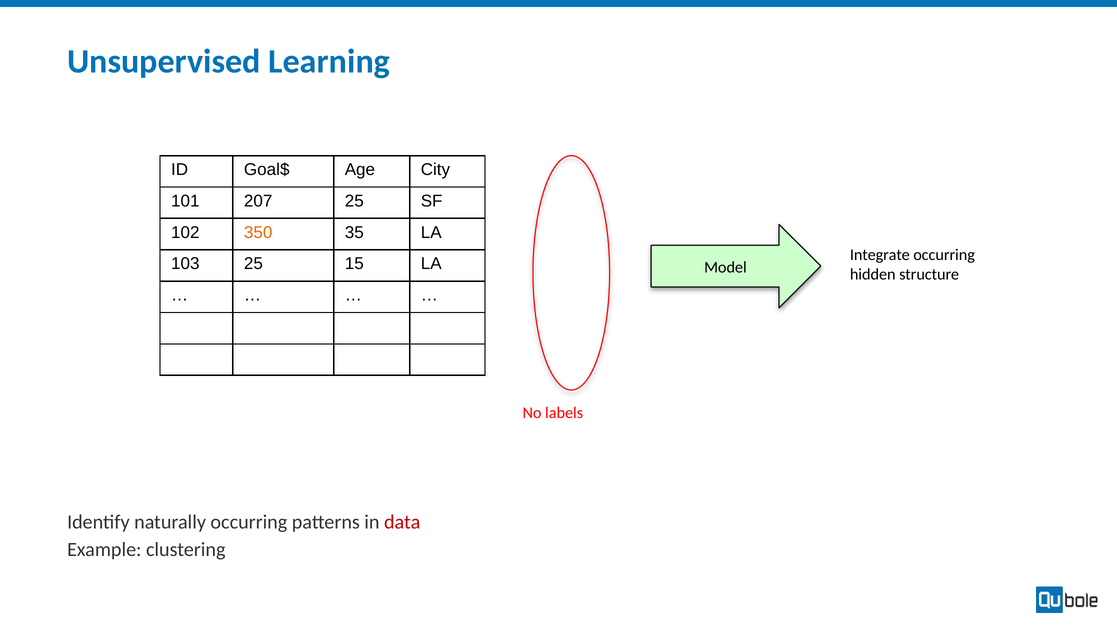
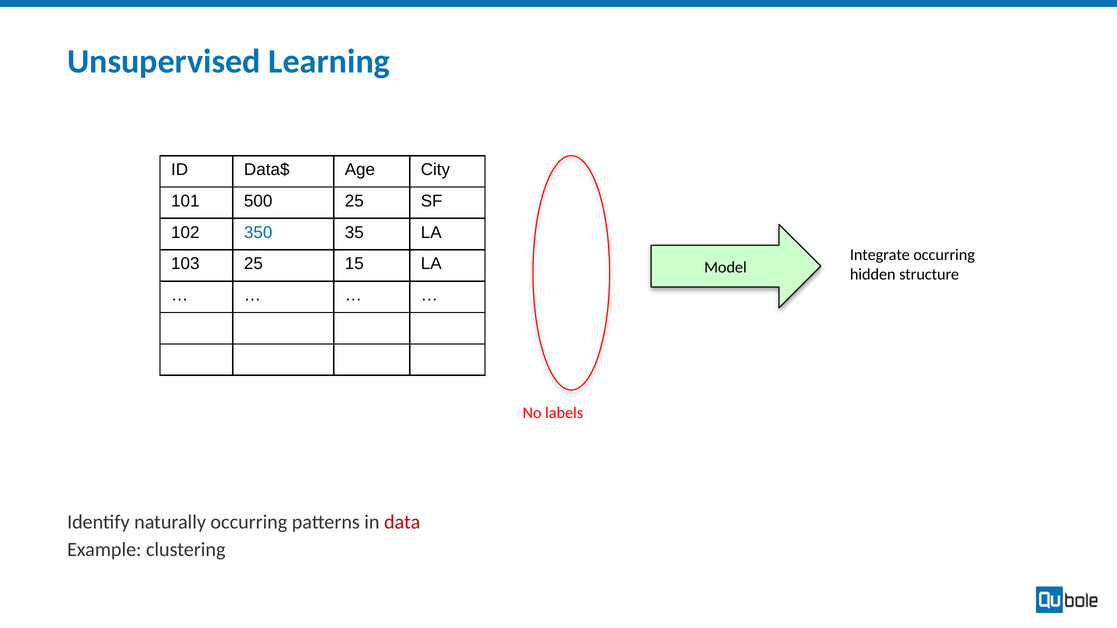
Goal$: Goal$ -> Data$
207: 207 -> 500
350 colour: orange -> blue
